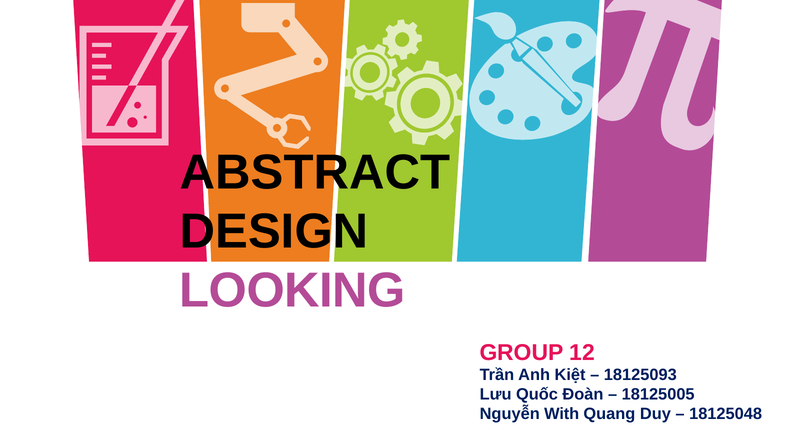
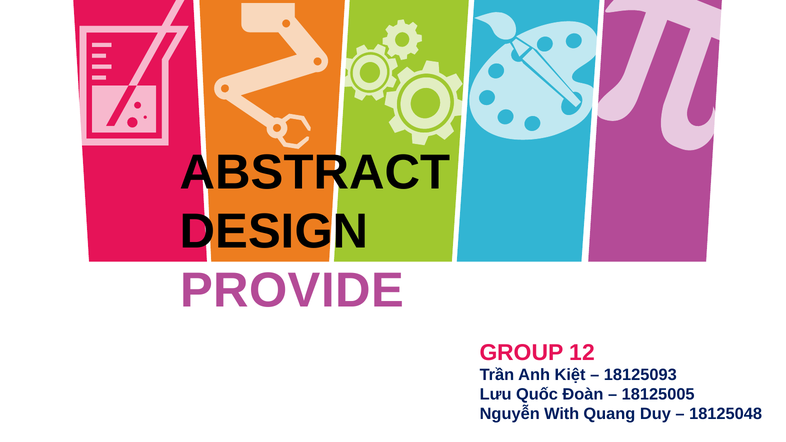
LOOKING: LOOKING -> PROVIDE
